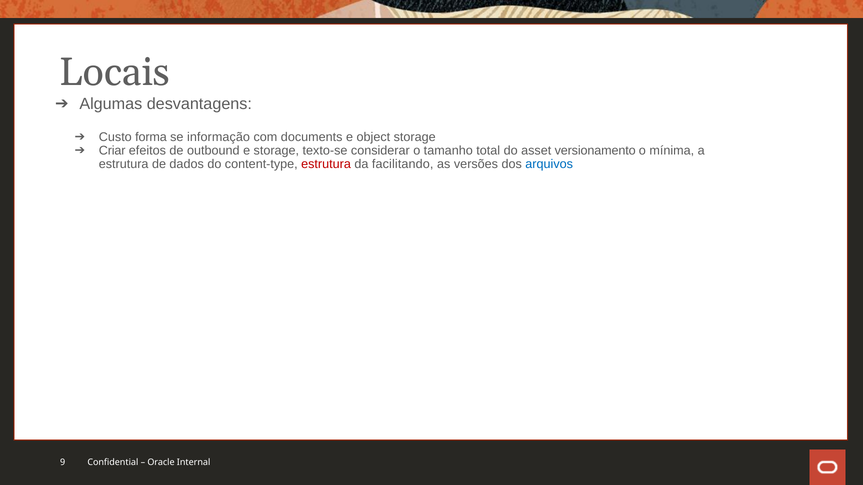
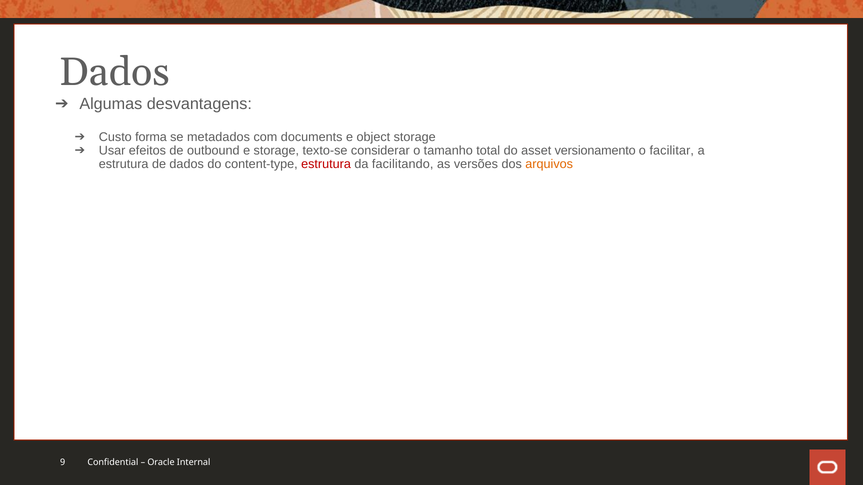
Locais at (115, 72): Locais -> Dados
informação: informação -> metadados
Criar: Criar -> Usar
mínima: mínima -> facilitar
arquivos colour: blue -> orange
